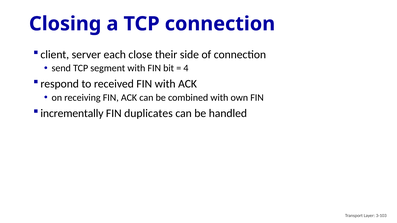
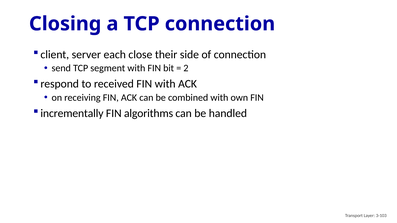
4: 4 -> 2
duplicates: duplicates -> algorithms
